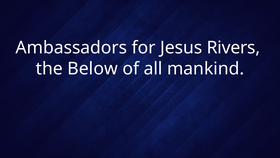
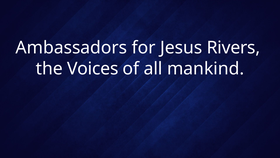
Below: Below -> Voices
